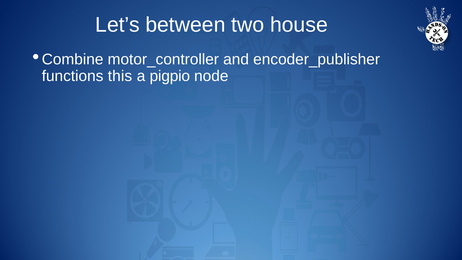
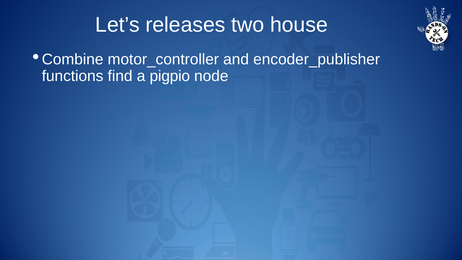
between: between -> releases
this: this -> find
